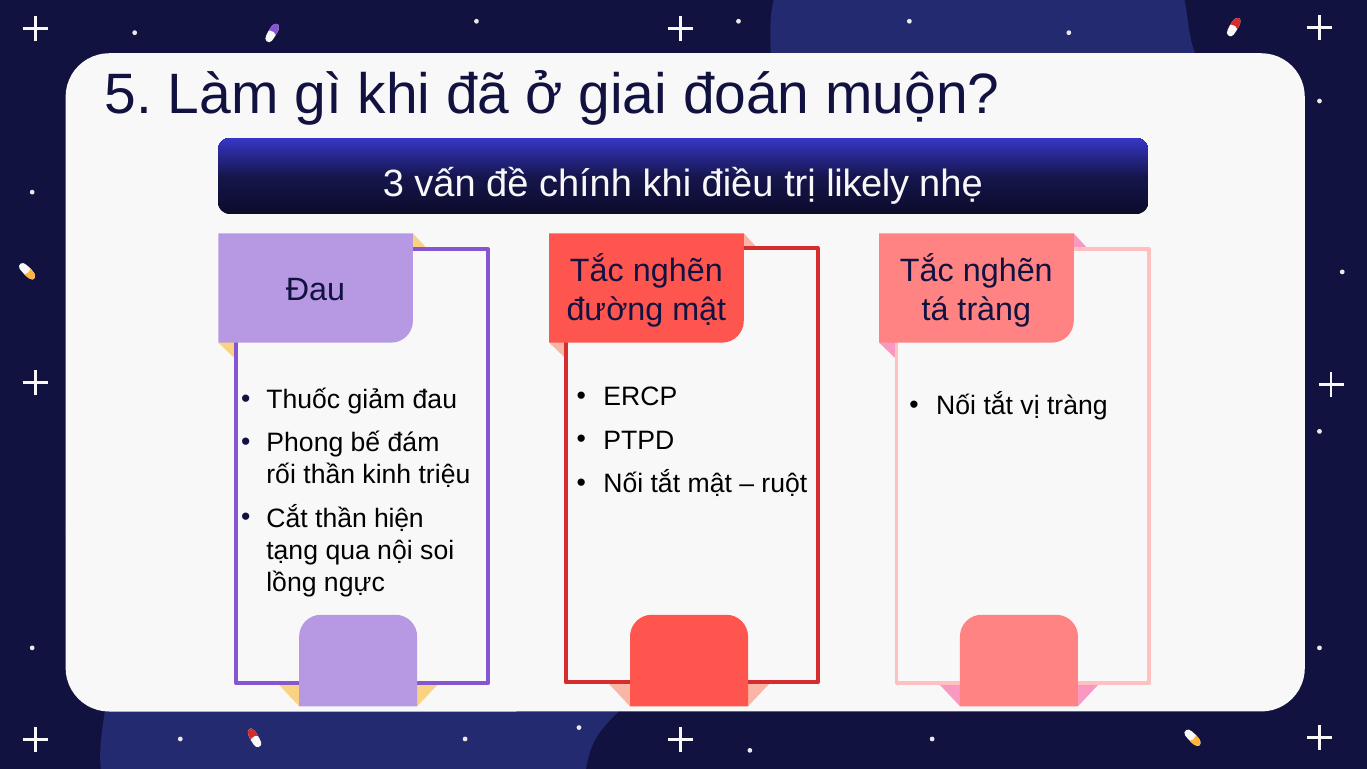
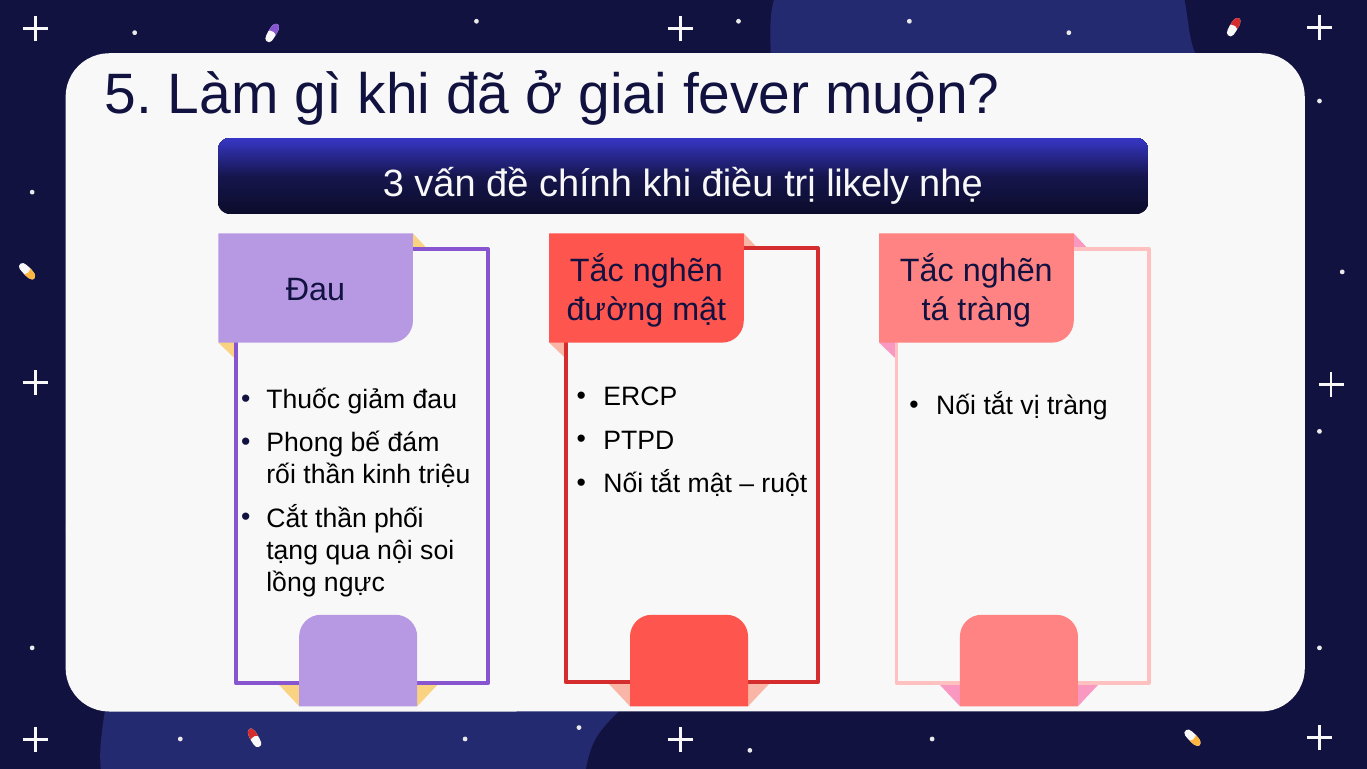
đoán: đoán -> fever
hiện: hiện -> phối
